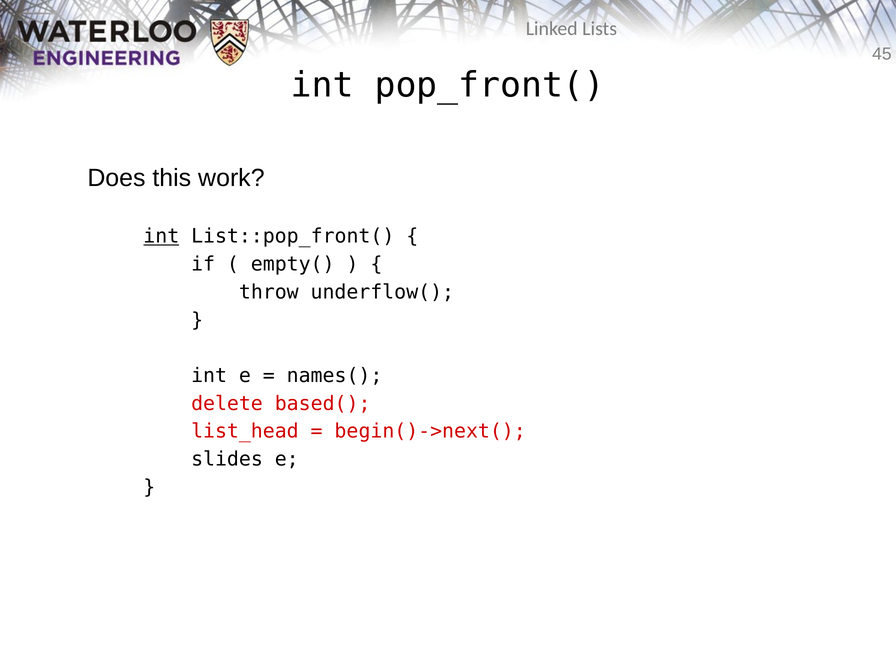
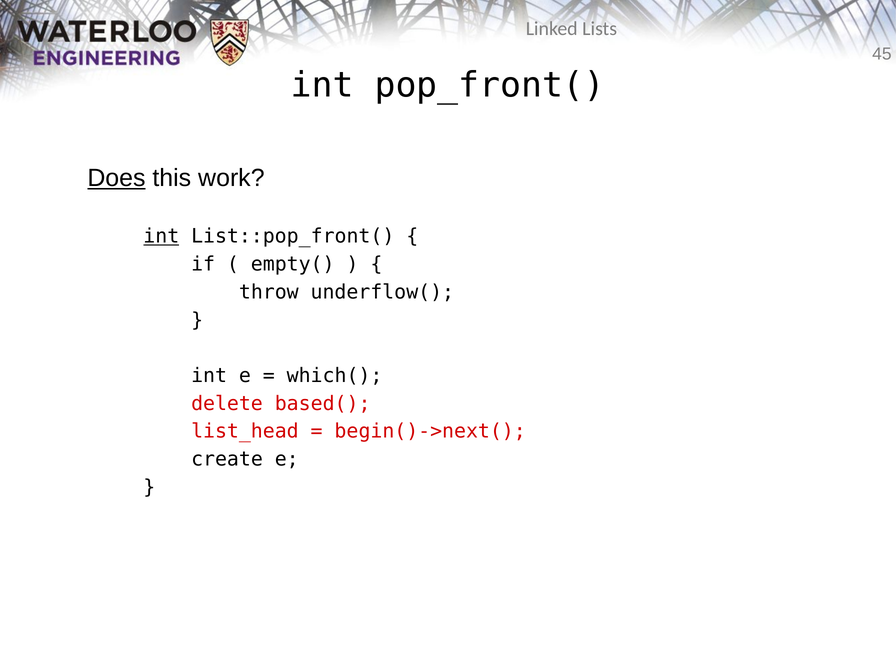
Does underline: none -> present
names(: names( -> which(
slides: slides -> create
